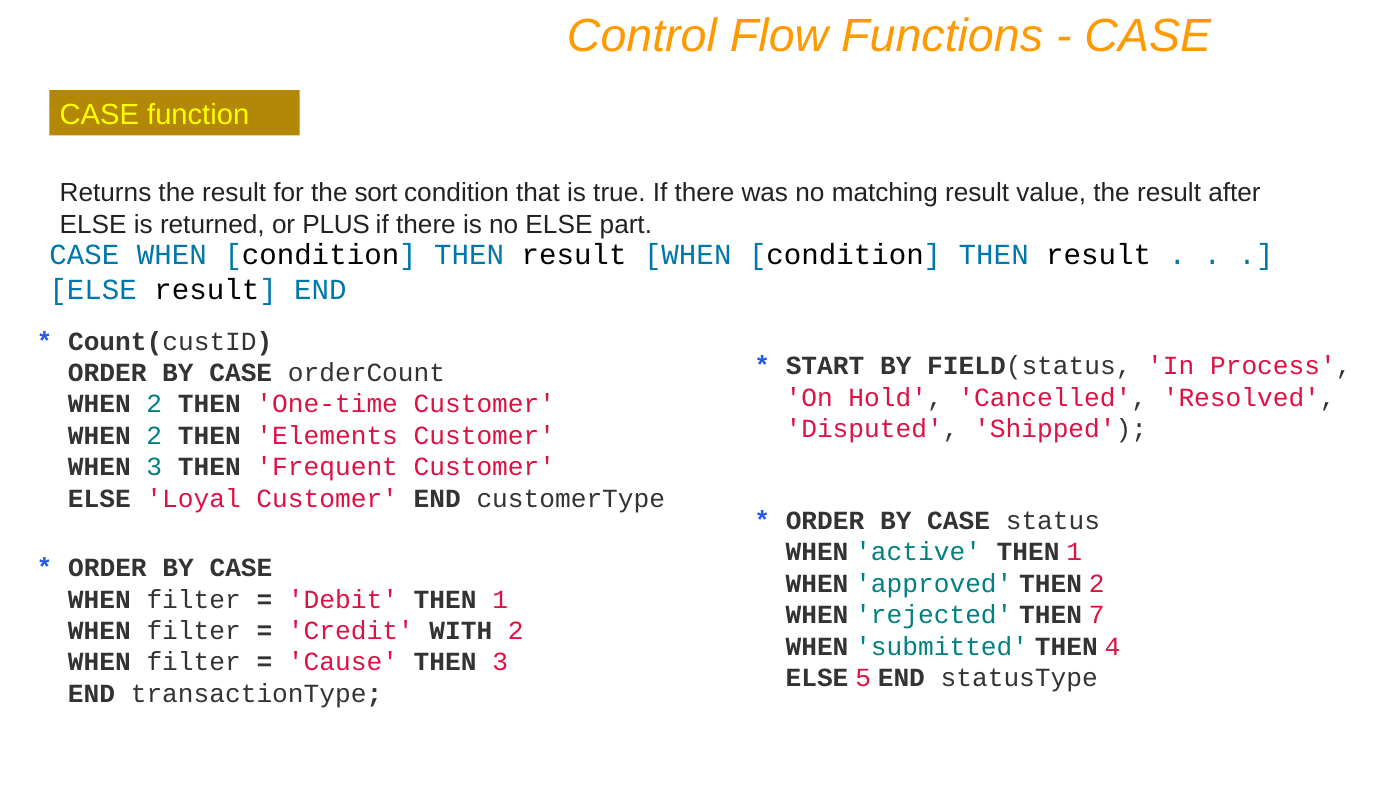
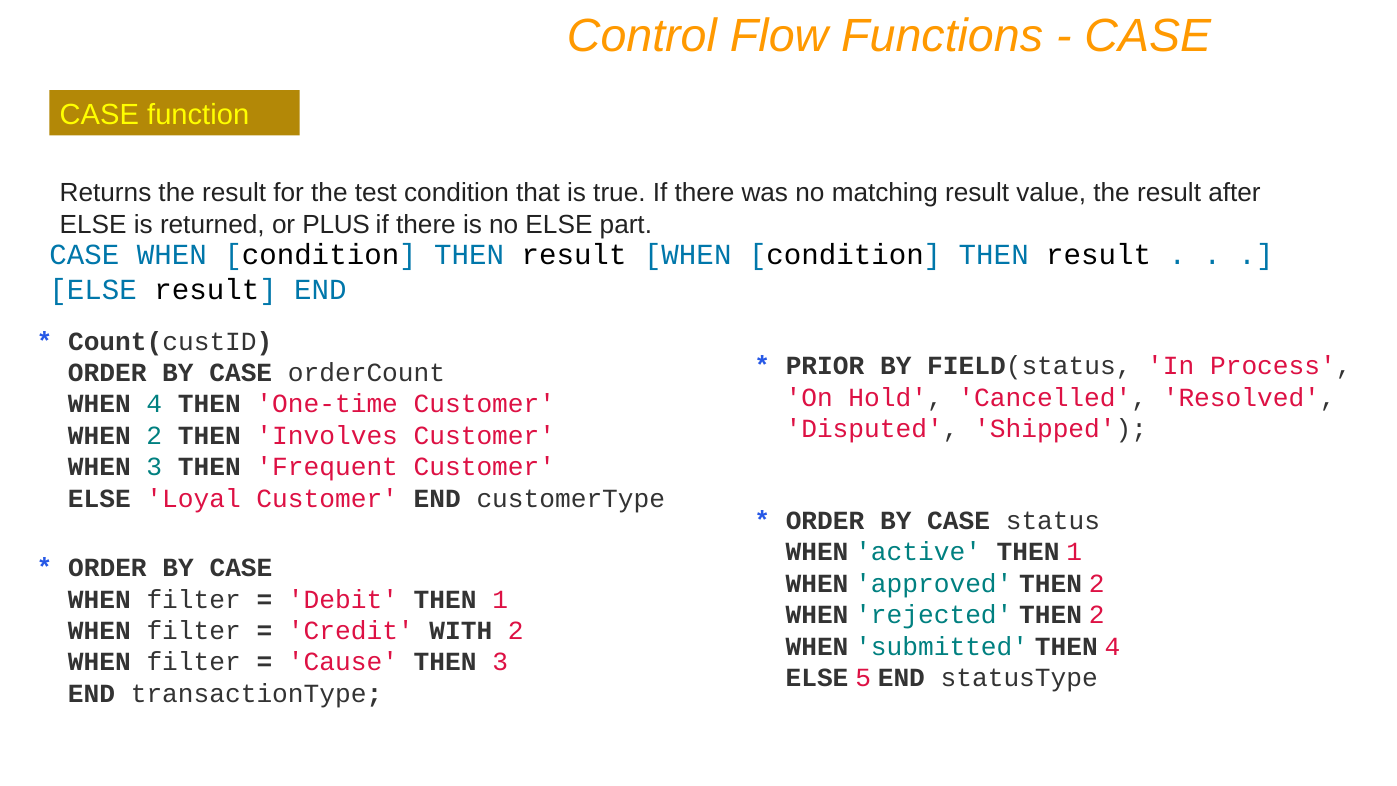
sort: sort -> test
START: START -> PRIOR
2 at (154, 404): 2 -> 4
Elements: Elements -> Involves
rejected THEN 7: 7 -> 2
